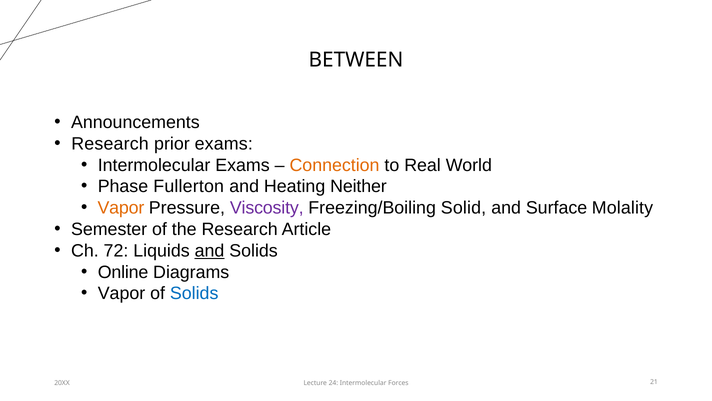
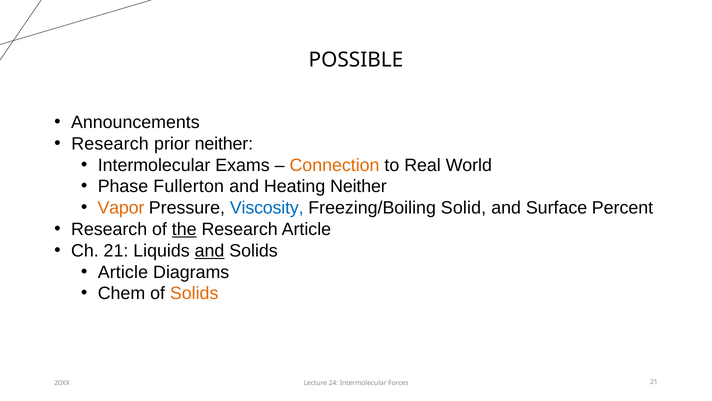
BETWEEN: BETWEEN -> POSSIBLE
prior exams: exams -> neither
Viscosity colour: purple -> blue
Molality: Molality -> Percent
Semester at (109, 229): Semester -> Research
the underline: none -> present
Ch 72: 72 -> 21
Online at (123, 272): Online -> Article
Vapor at (121, 293): Vapor -> Chem
Solids at (194, 293) colour: blue -> orange
